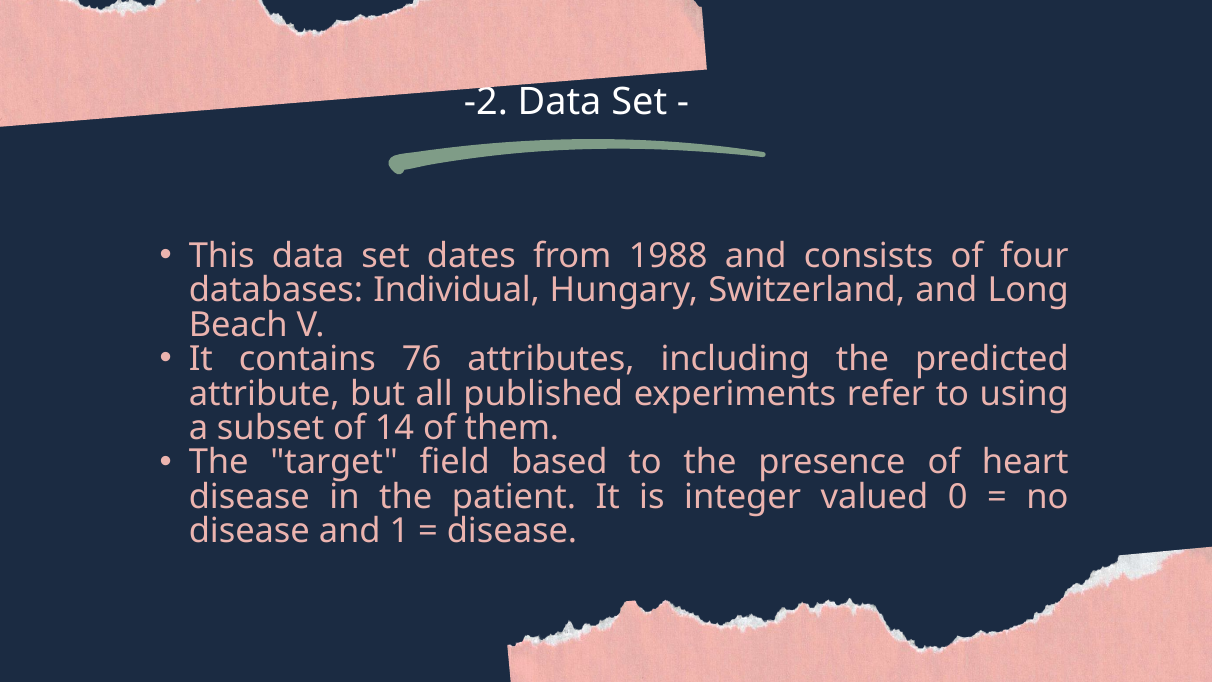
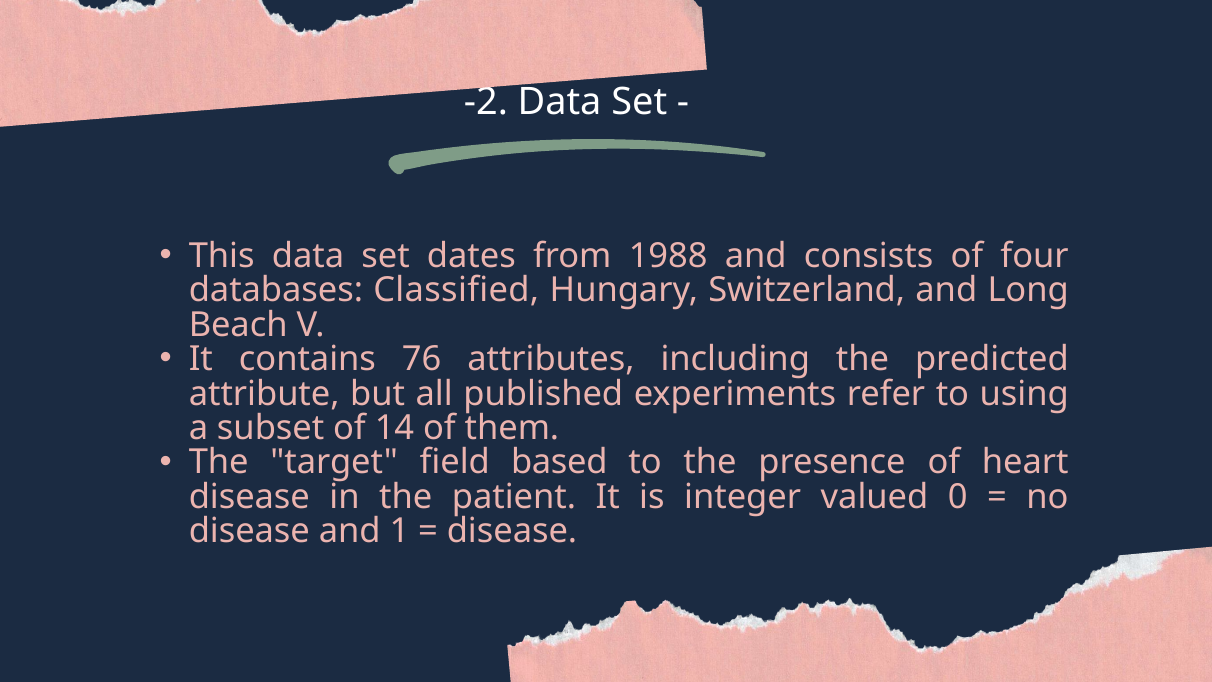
Individual: Individual -> Classified
